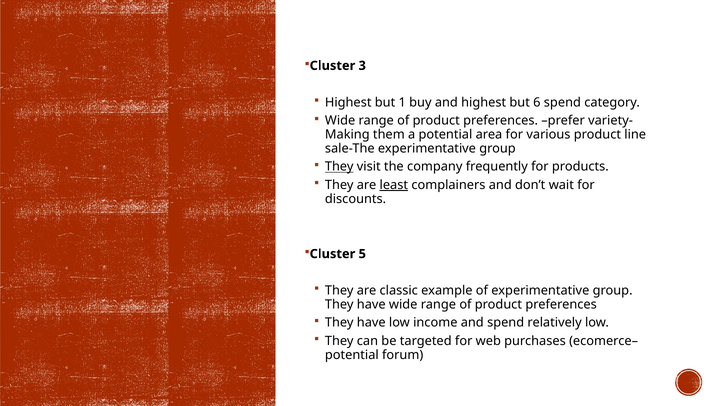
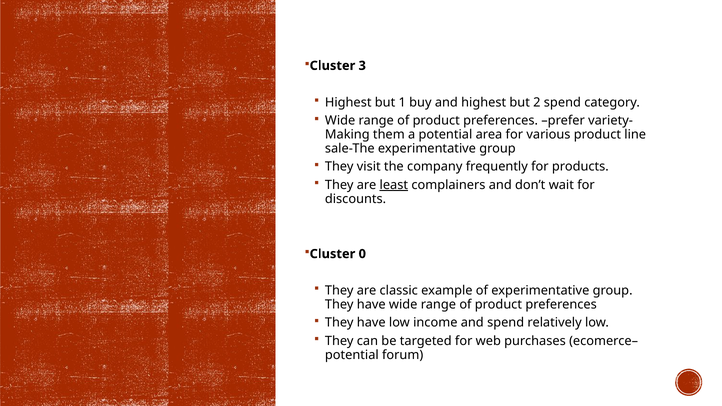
6: 6 -> 2
They at (339, 167) underline: present -> none
5: 5 -> 0
